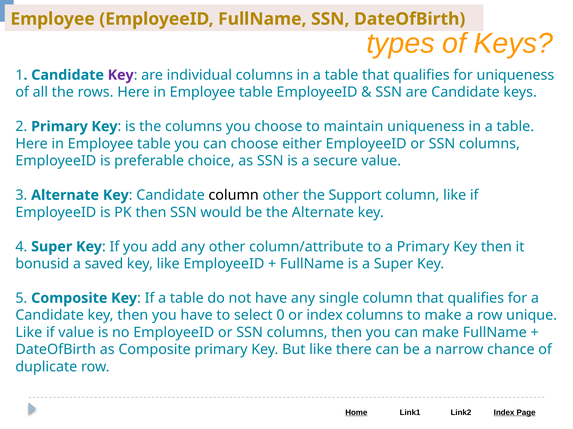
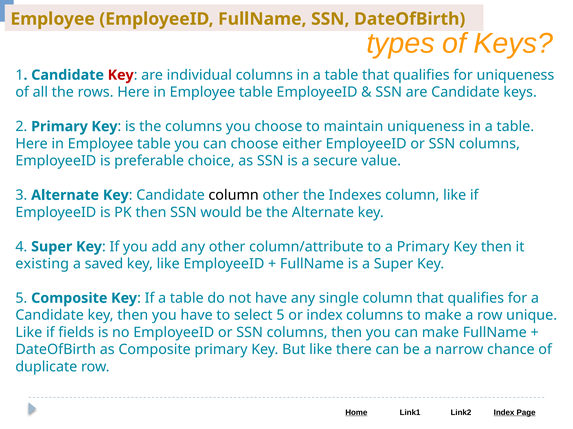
Key at (121, 75) colour: purple -> red
Support: Support -> Indexes
bonusid: bonusid -> existing
select 0: 0 -> 5
if value: value -> fields
